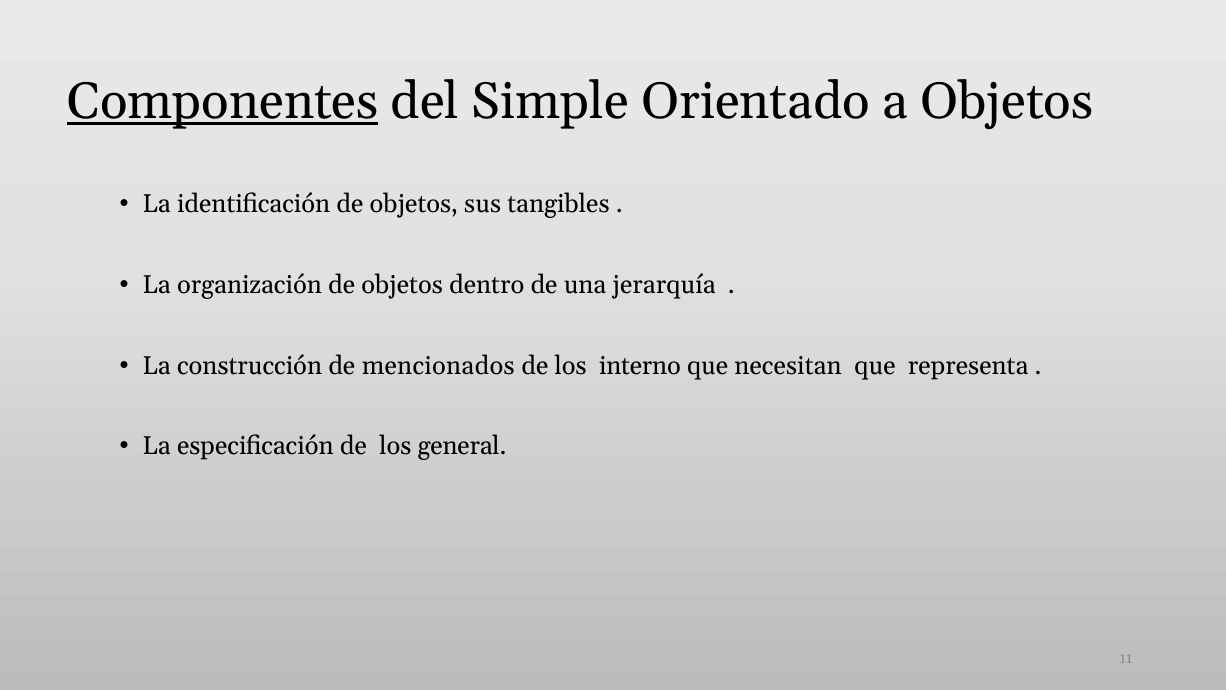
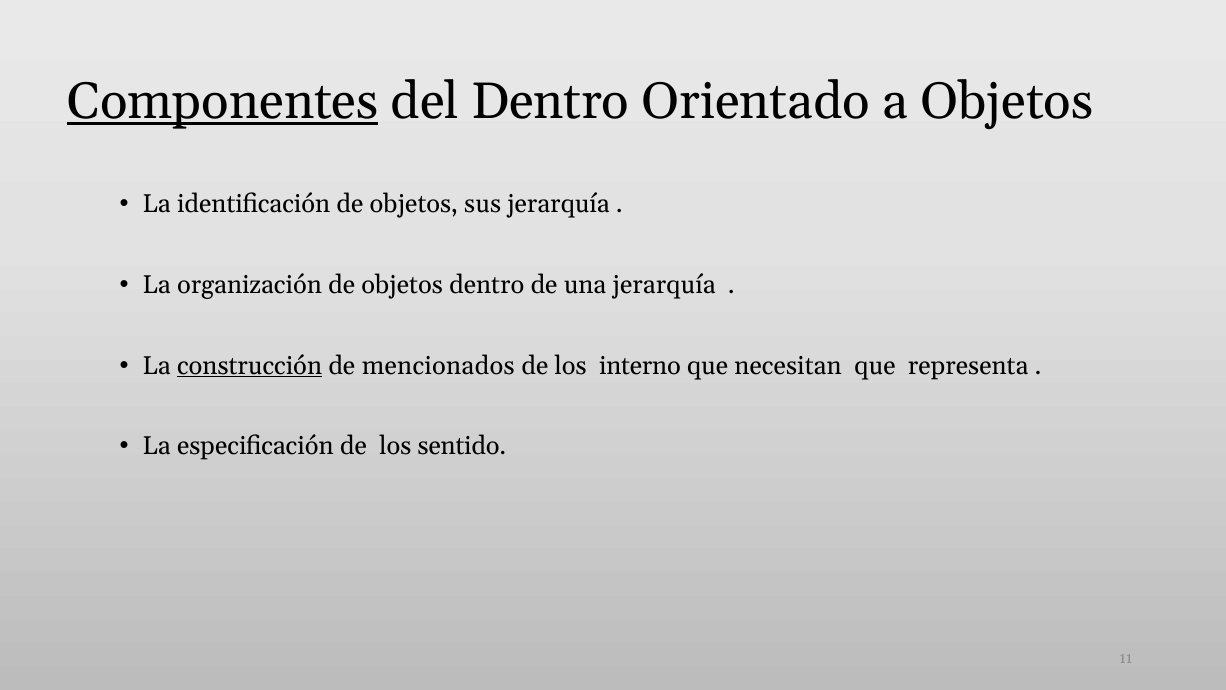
del Simple: Simple -> Dentro
sus tangibles: tangibles -> jerarquía
construcción underline: none -> present
general: general -> sentido
